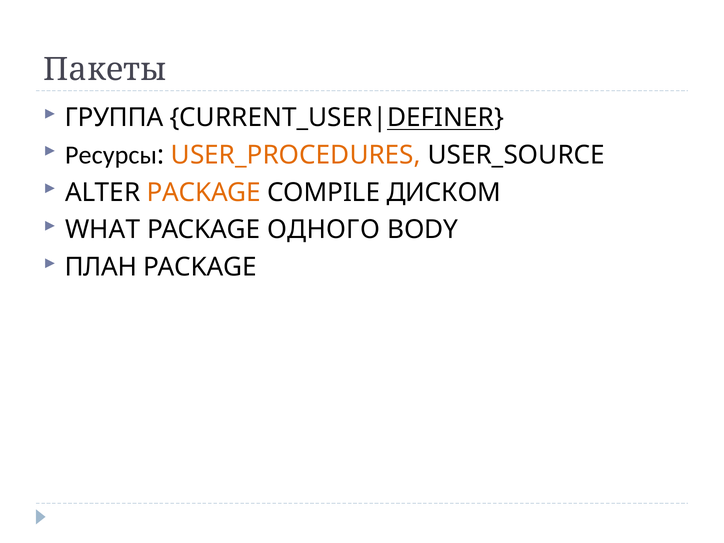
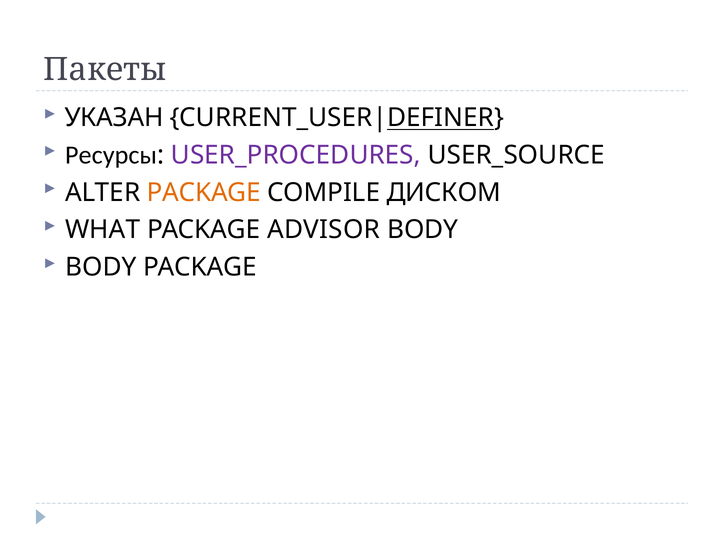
ГРУППА: ГРУППА -> УКАЗАН
USER_PROCEDURES colour: orange -> purple
ОДНОГО: ОДНОГО -> ADVISOR
ПЛАН at (101, 267): ПЛАН -> BODY
